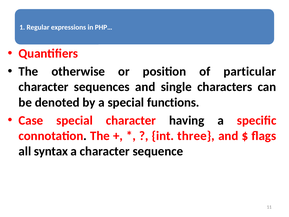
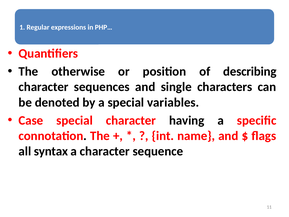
particular: particular -> describing
functions: functions -> variables
three: three -> name
